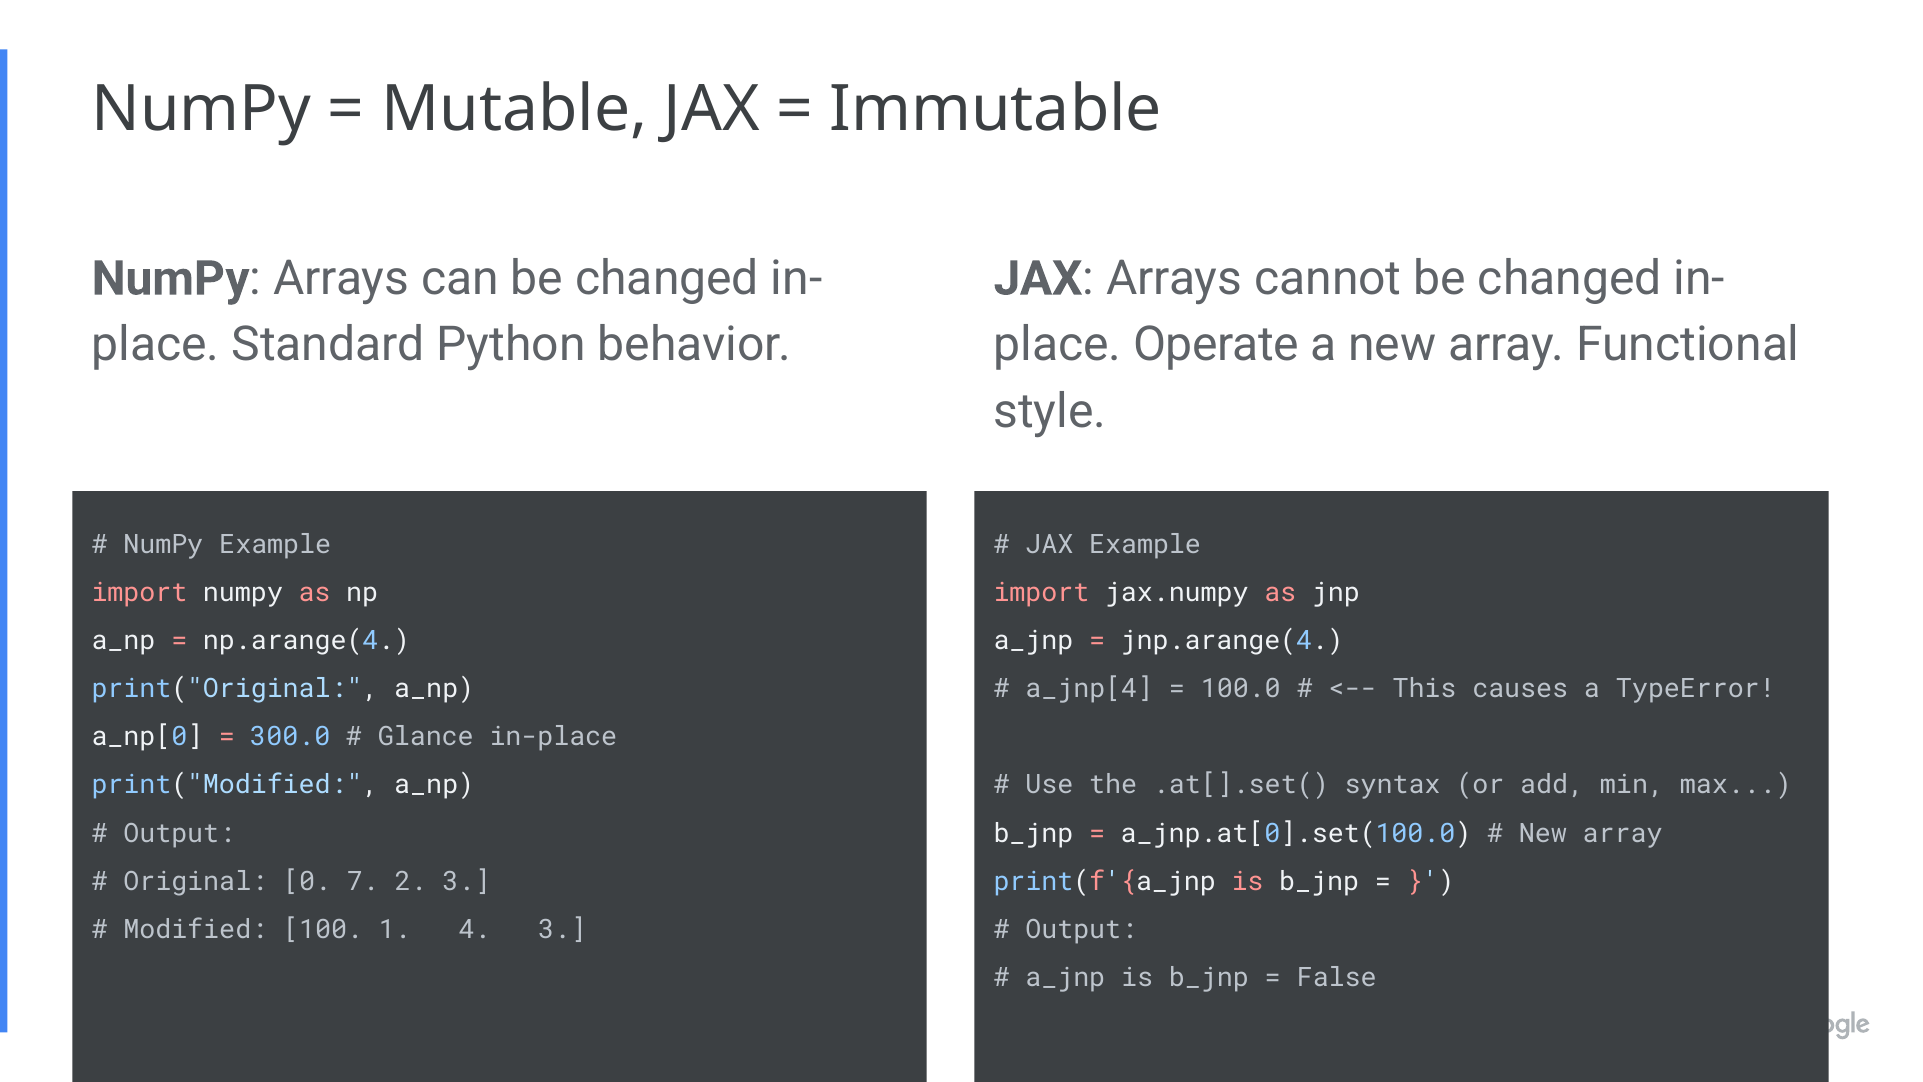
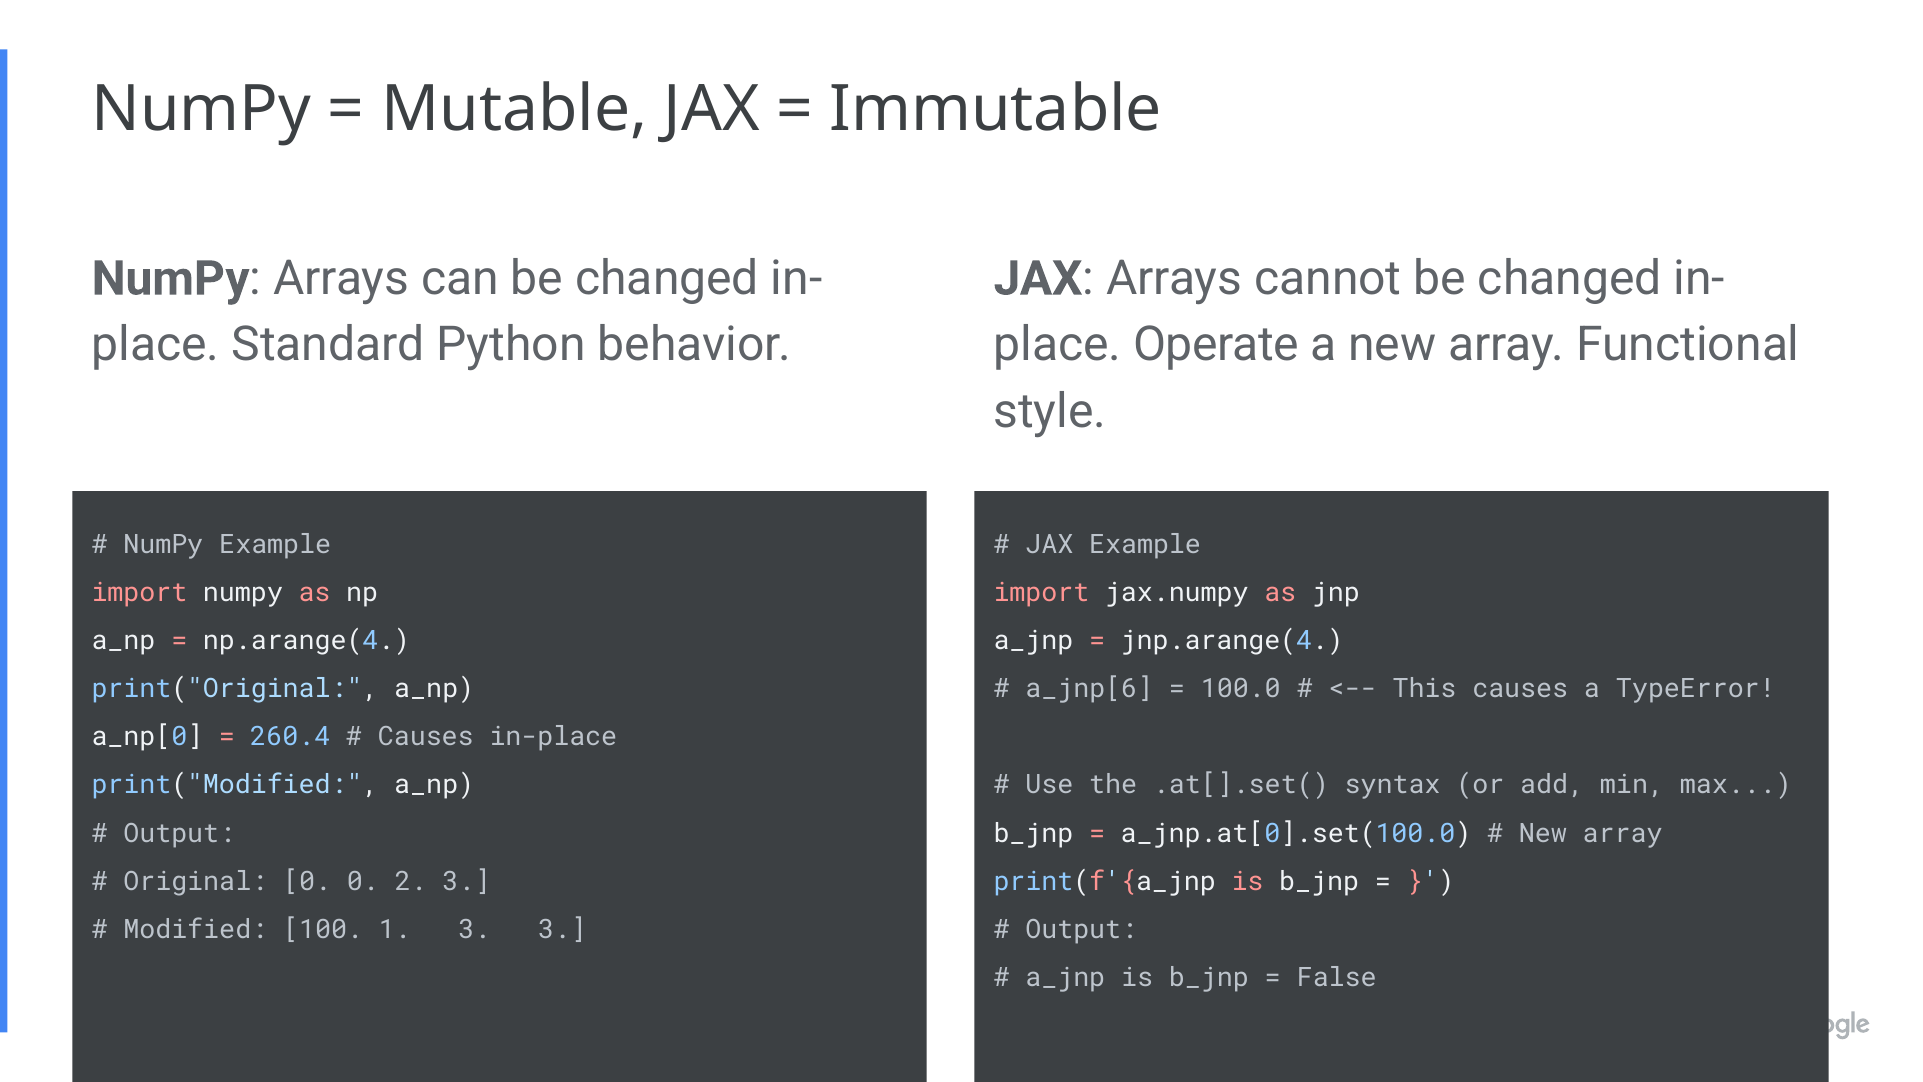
a_jnp[4: a_jnp[4 -> a_jnp[6
300.0: 300.0 -> 260.4
Glance at (426, 737): Glance -> Causes
0 7: 7 -> 0
1 4: 4 -> 3
